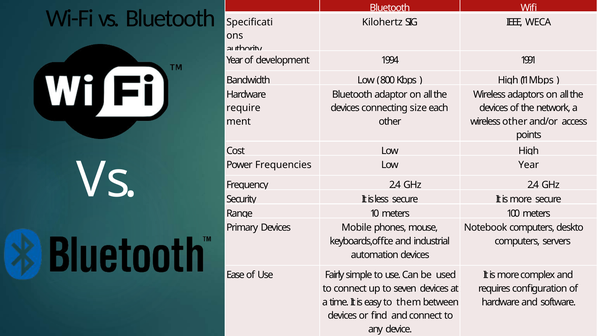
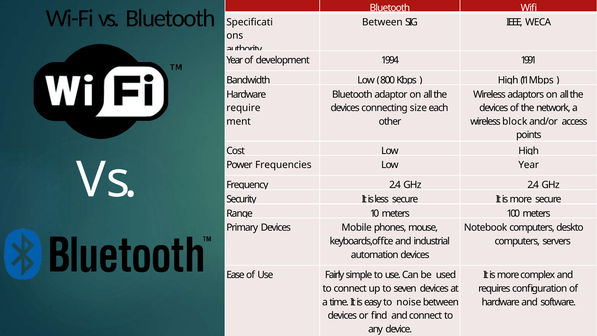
Kilohertz at (382, 22): Kilohertz -> Between
wireless other: other -> block
them: them -> noise
